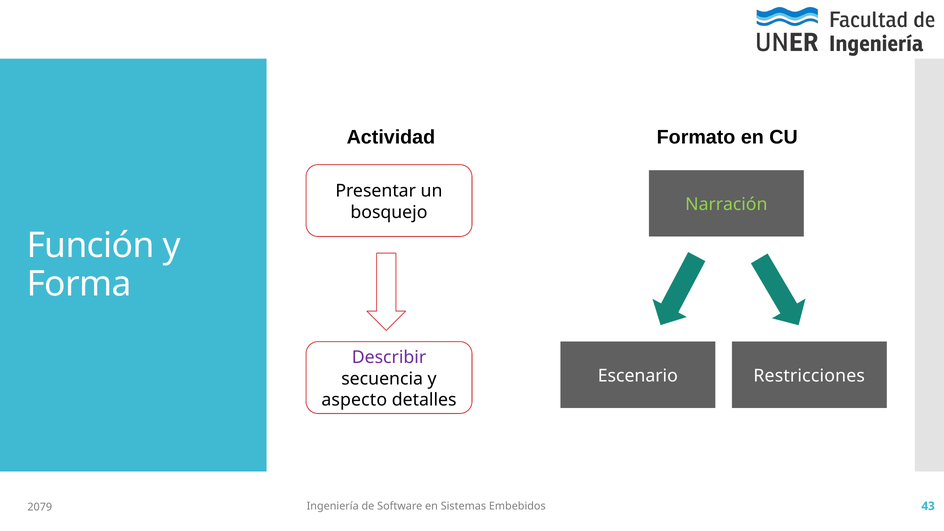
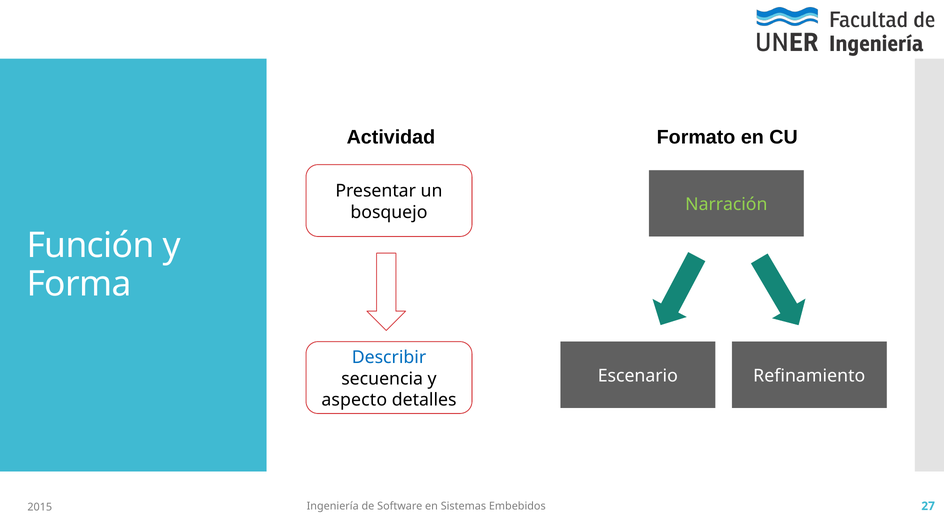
Describir colour: purple -> blue
Restricciones: Restricciones -> Refinamiento
43: 43 -> 27
2079: 2079 -> 2015
